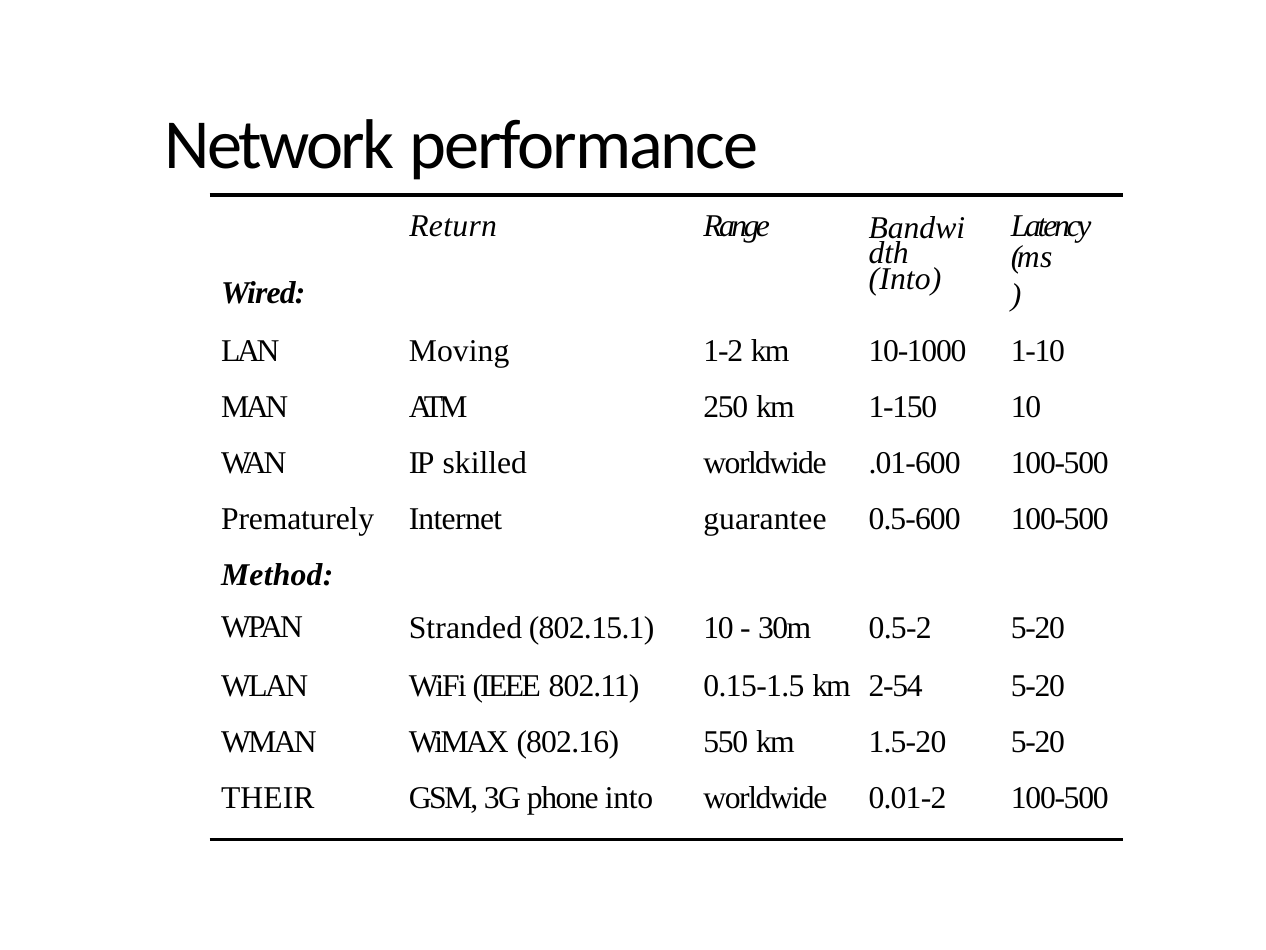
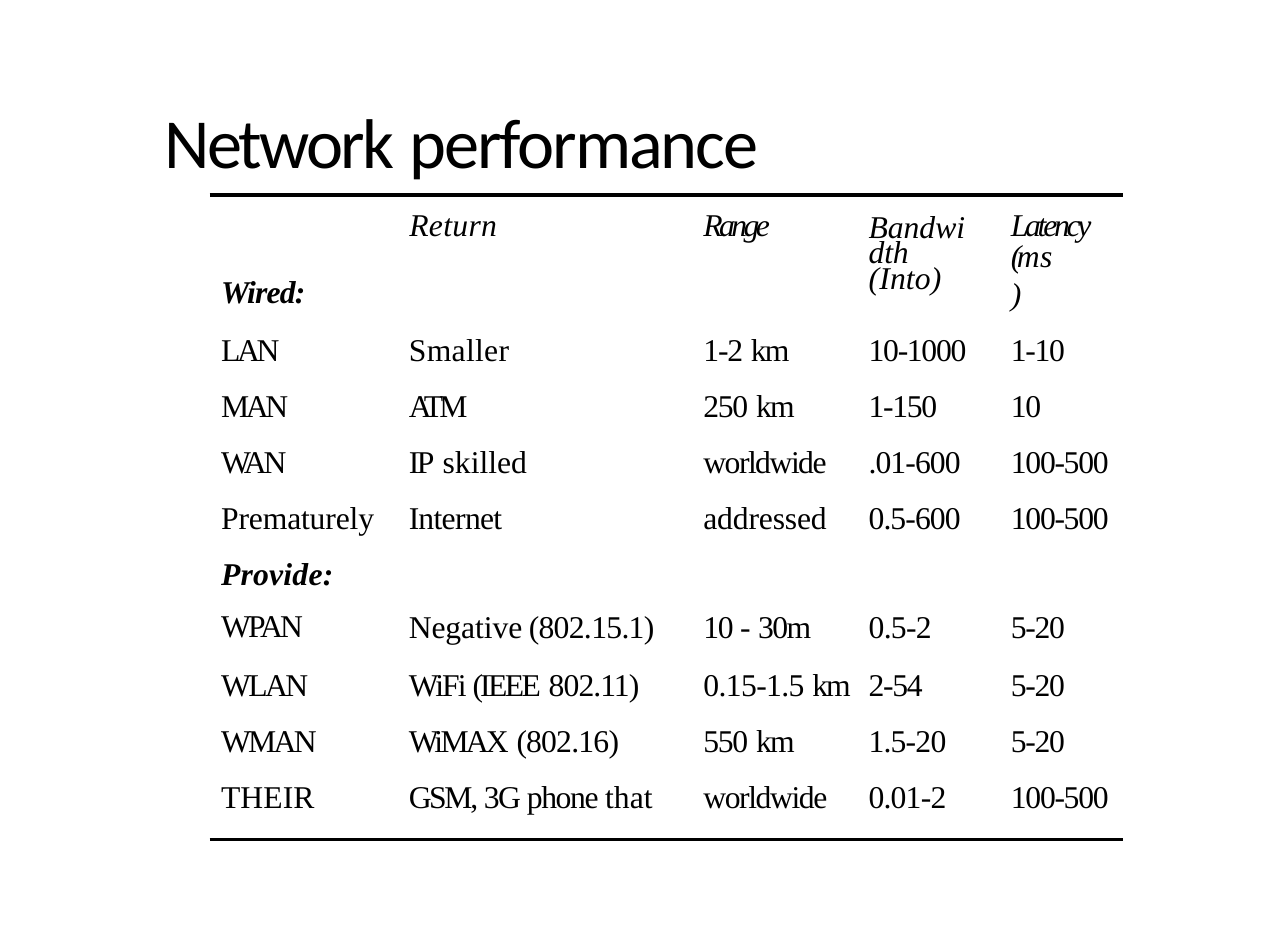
Moving: Moving -> Smaller
guarantee: guarantee -> addressed
Method: Method -> Provide
Stranded: Stranded -> Negative
phone into: into -> that
